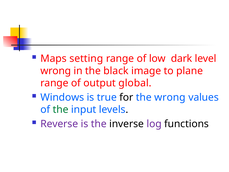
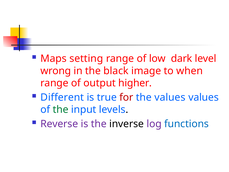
plane: plane -> when
global: global -> higher
Windows: Windows -> Different
for colour: black -> red
the wrong: wrong -> values
functions colour: black -> blue
